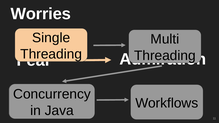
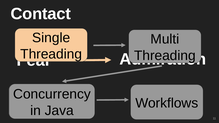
Worries: Worries -> Contact
